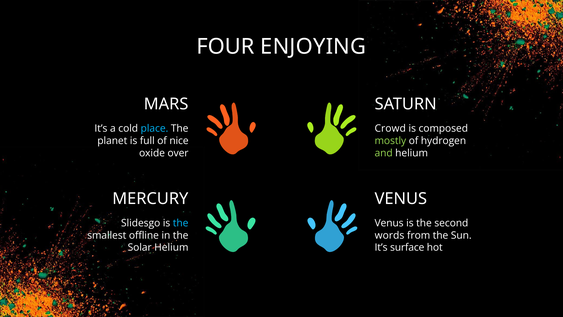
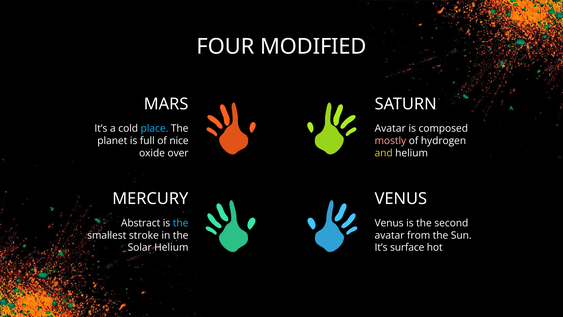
ENJOYING: ENJOYING -> MODIFIED
Crowd at (390, 129): Crowd -> Avatar
mostly colour: light green -> pink
and colour: light green -> yellow
Slidesgo: Slidesgo -> Abstract
offline: offline -> stroke
words at (389, 235): words -> avatar
